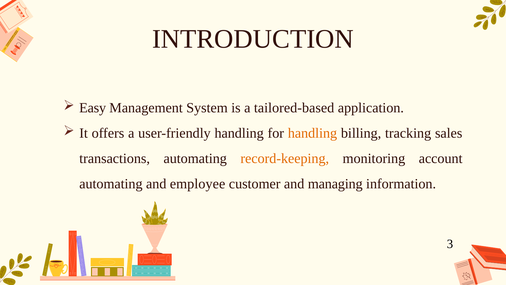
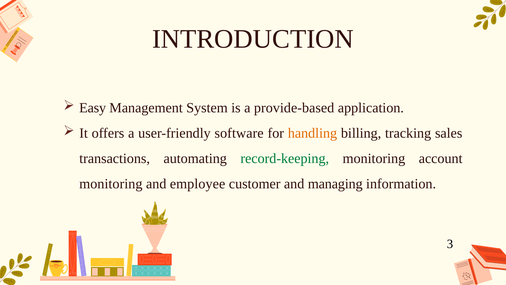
tailored-based: tailored-based -> provide-based
user-friendly handling: handling -> software
record-keeping colour: orange -> green
automating at (111, 184): automating -> monitoring
